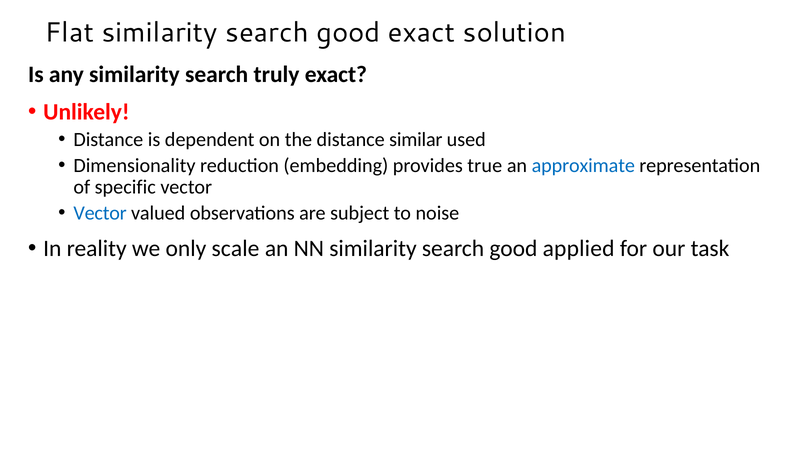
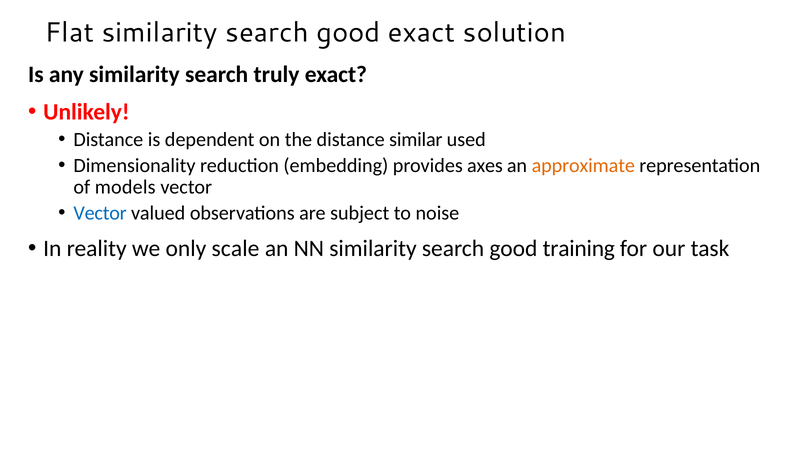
true: true -> axes
approximate colour: blue -> orange
specific: specific -> models
applied: applied -> training
